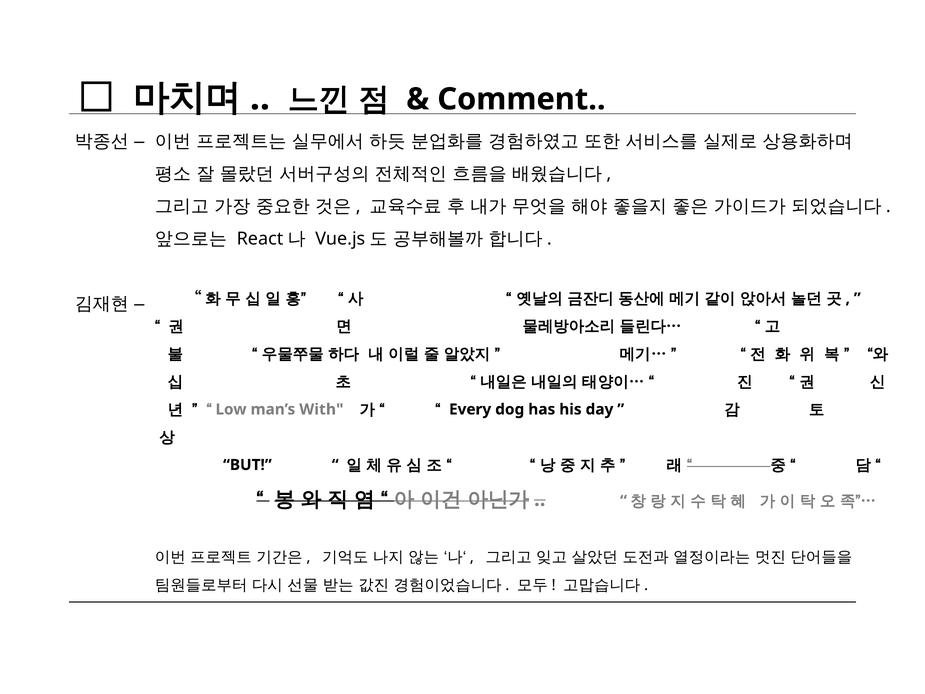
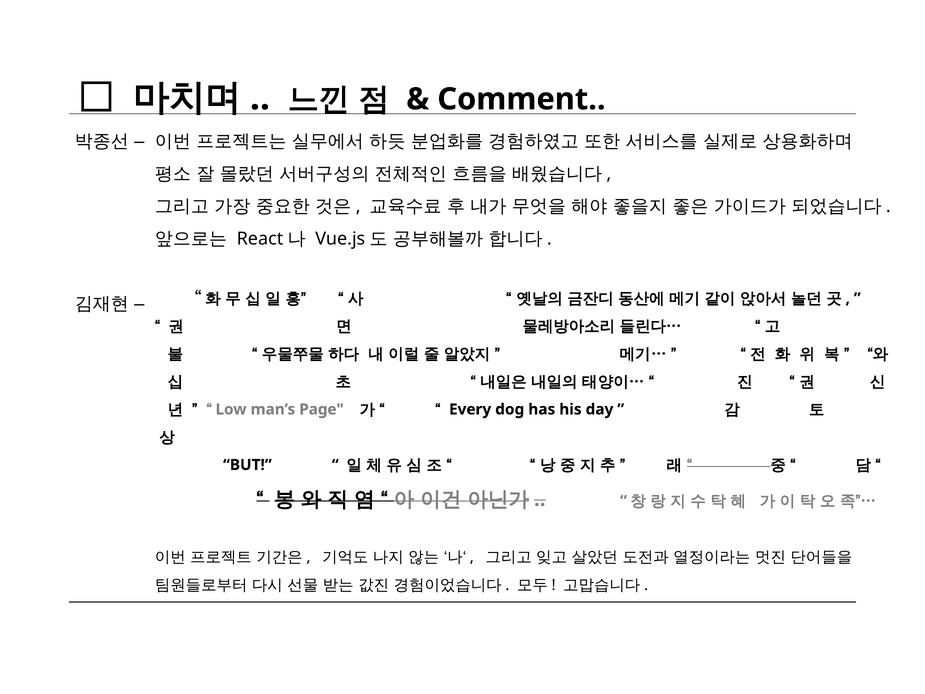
With: With -> Page
